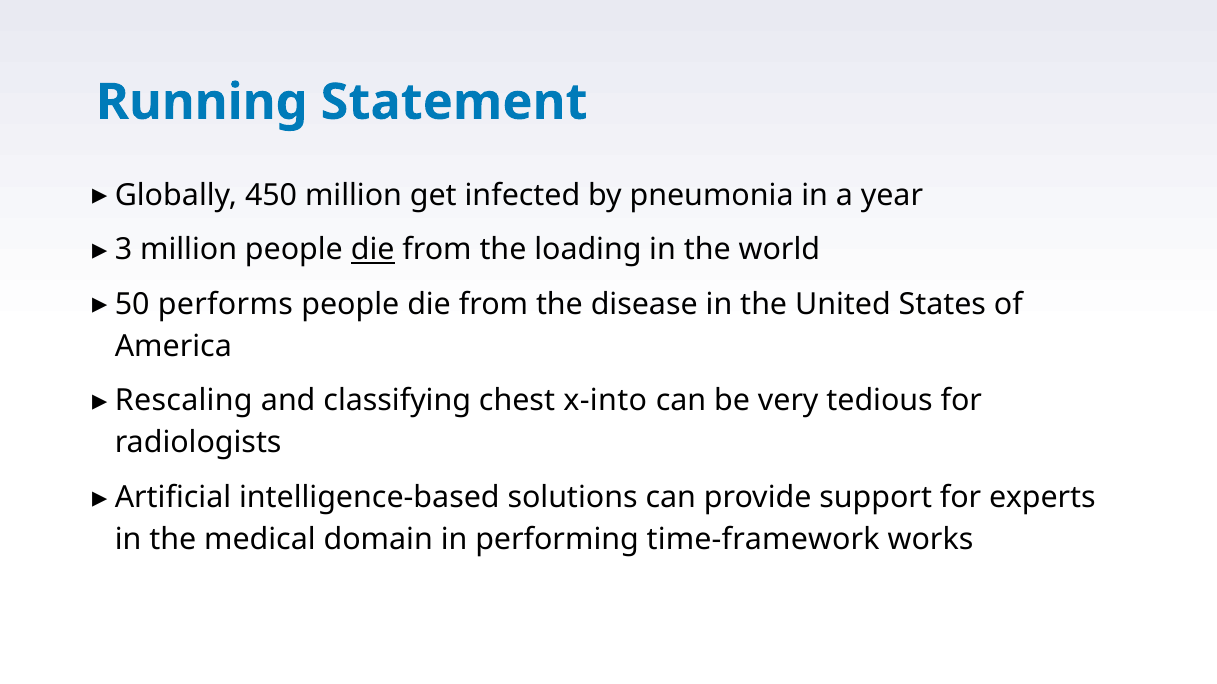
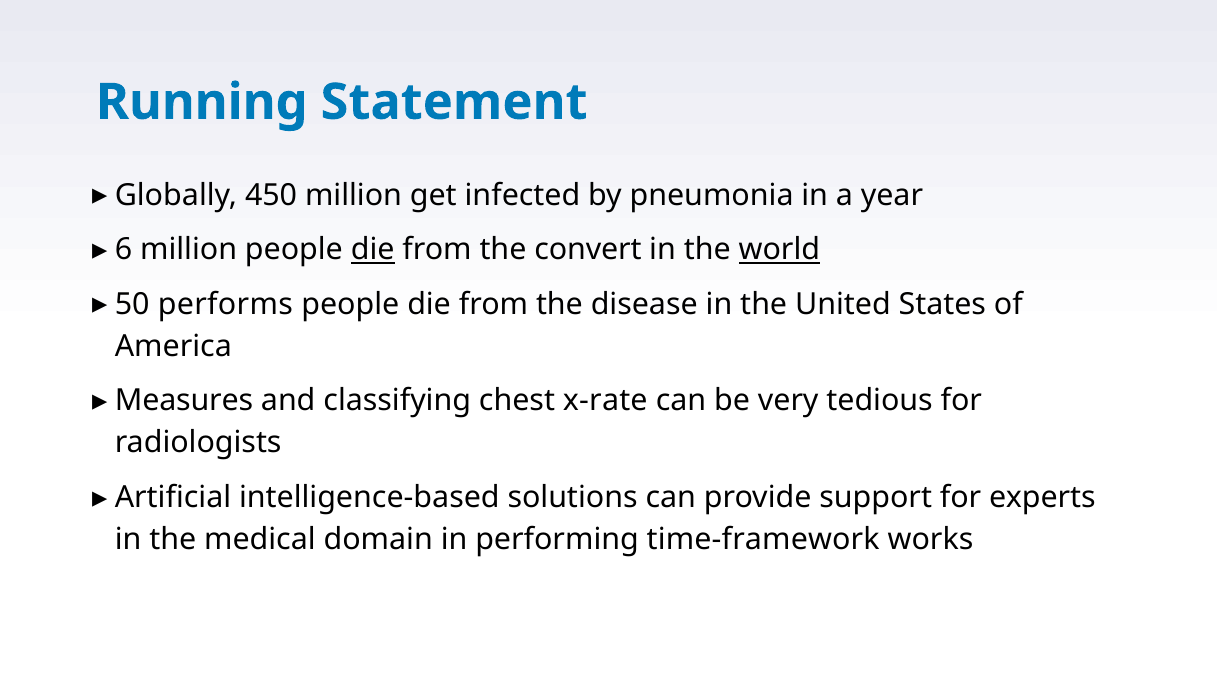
3: 3 -> 6
loading: loading -> convert
world underline: none -> present
Rescaling: Rescaling -> Measures
x-into: x-into -> x-rate
